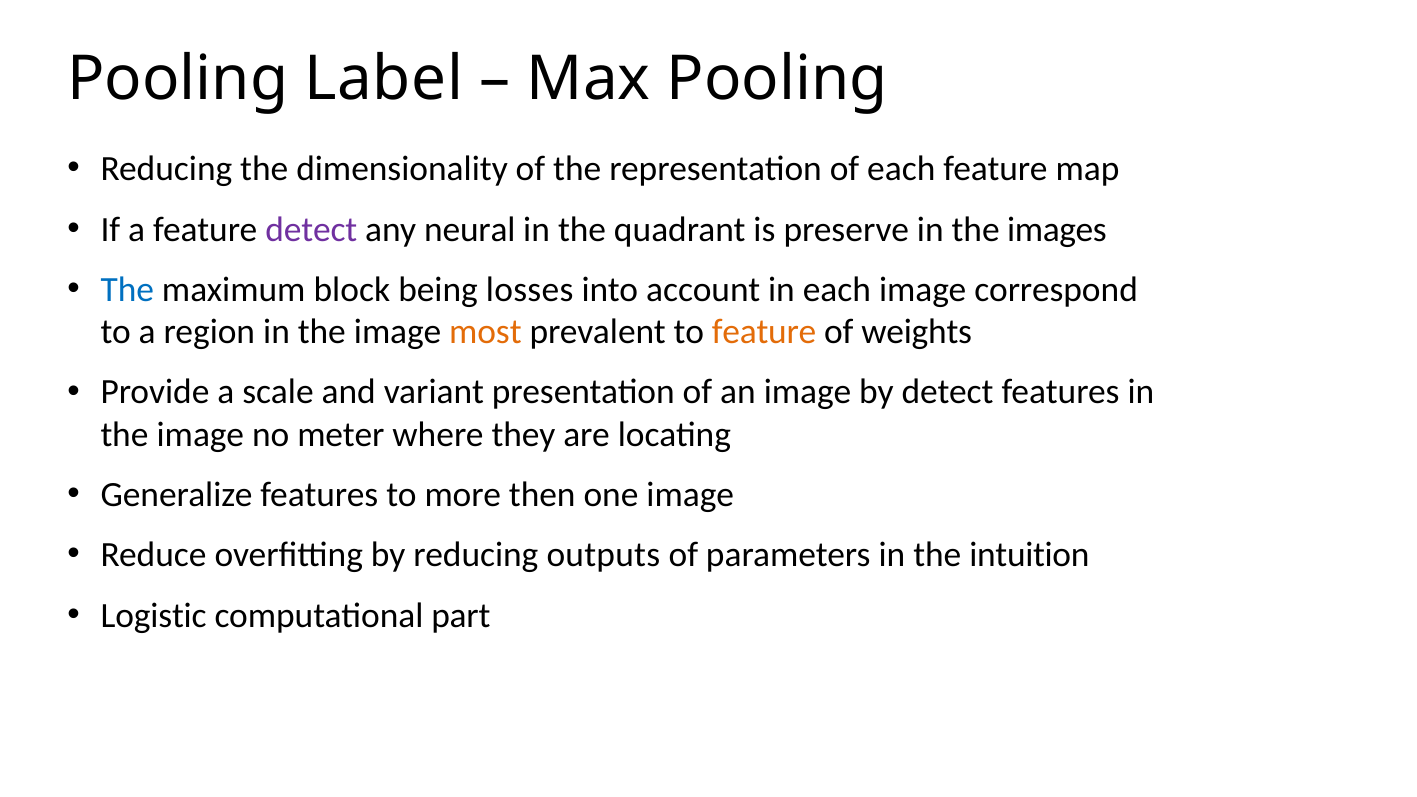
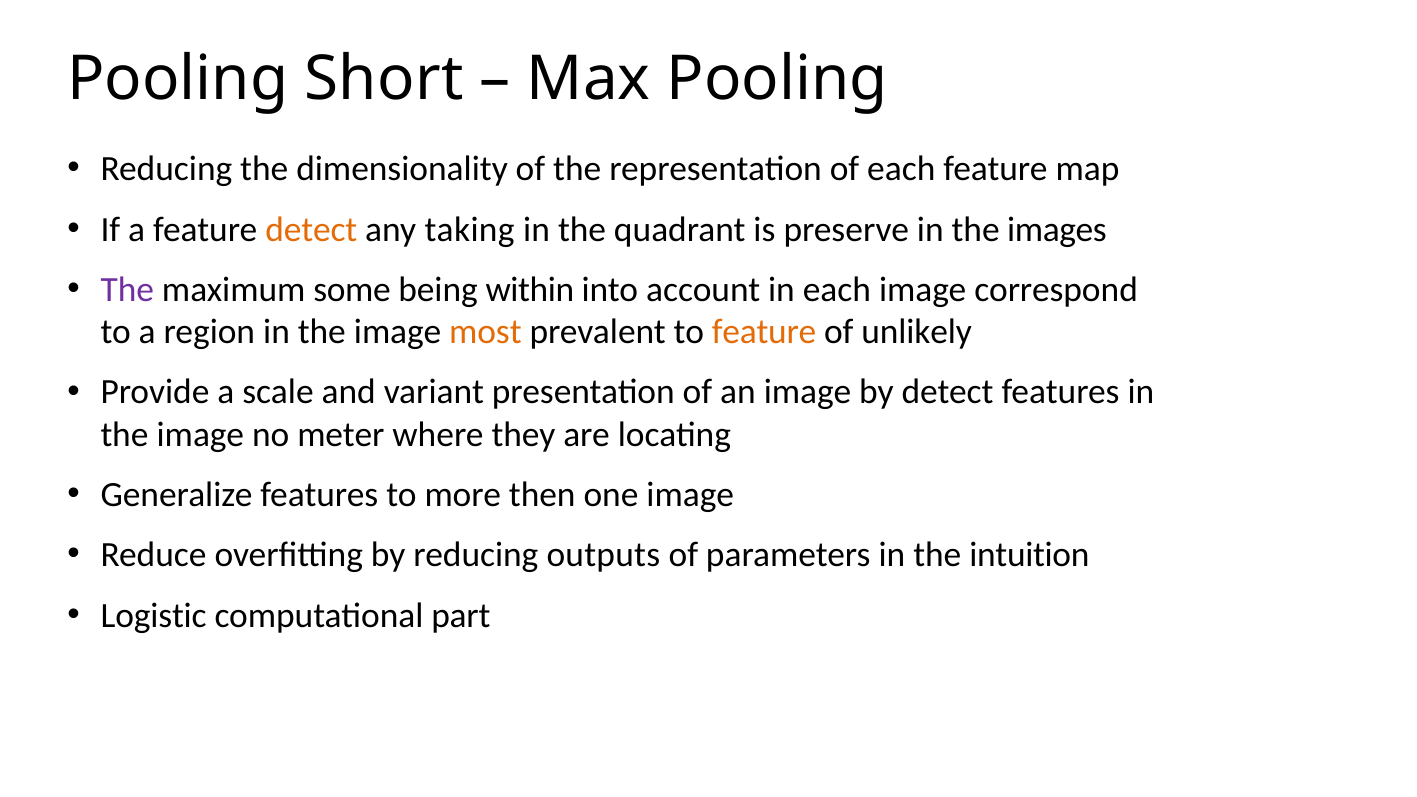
Label: Label -> Short
detect at (311, 229) colour: purple -> orange
neural: neural -> taking
The at (127, 290) colour: blue -> purple
block: block -> some
losses: losses -> within
weights: weights -> unlikely
